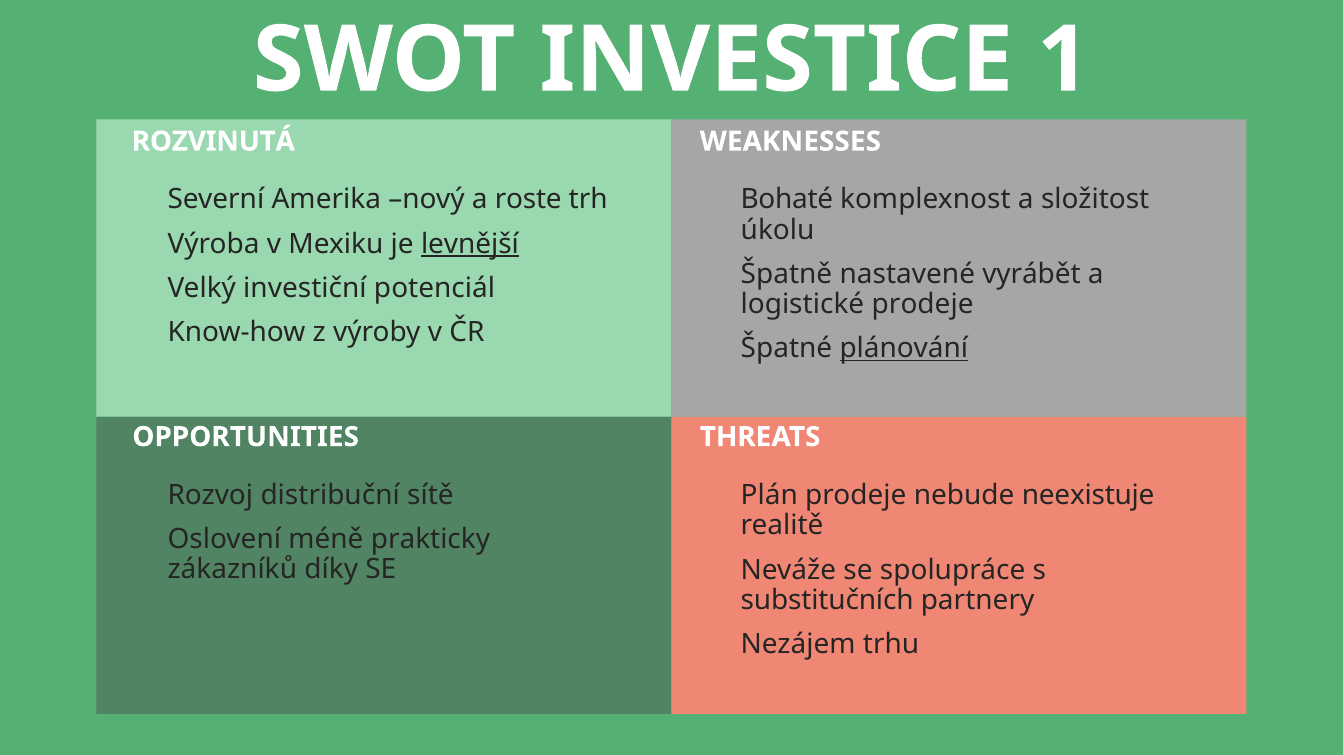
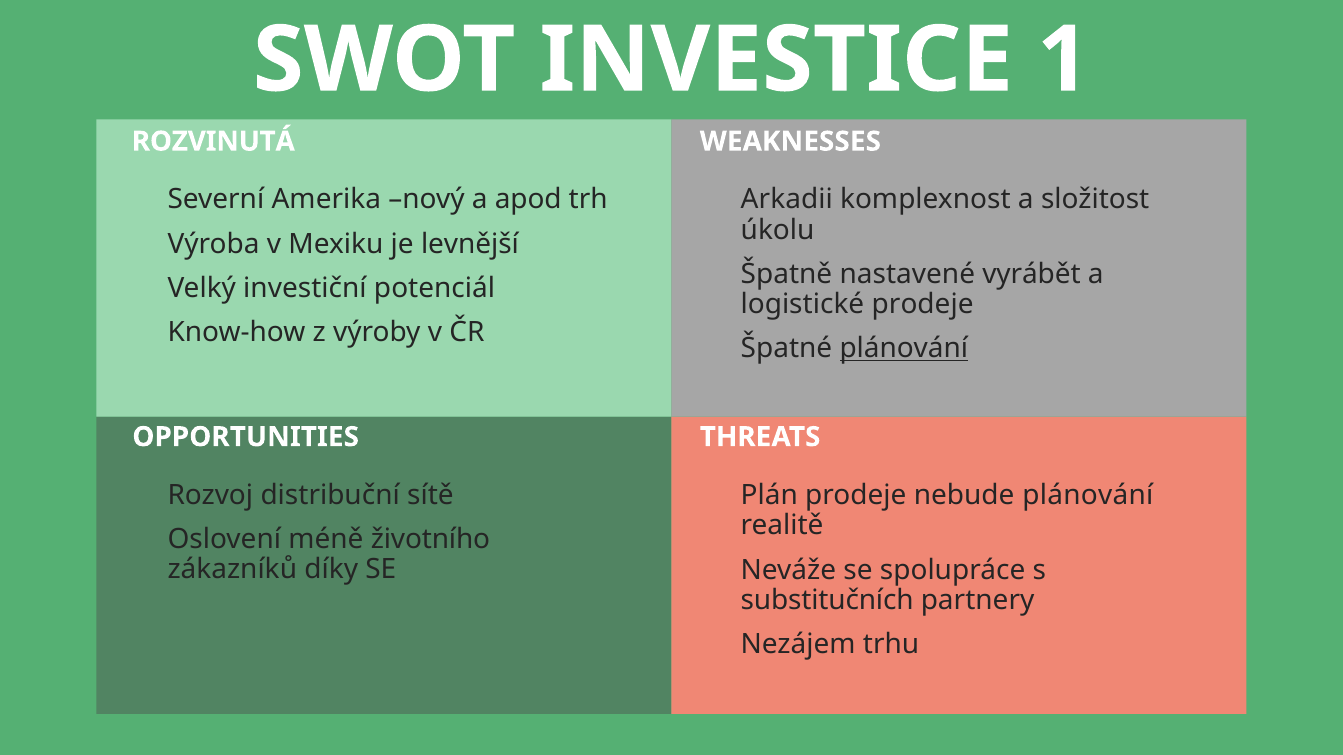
roste: roste -> apod
Bohaté: Bohaté -> Arkadii
levnější underline: present -> none
nebude neexistuje: neexistuje -> plánování
prakticky: prakticky -> životního
